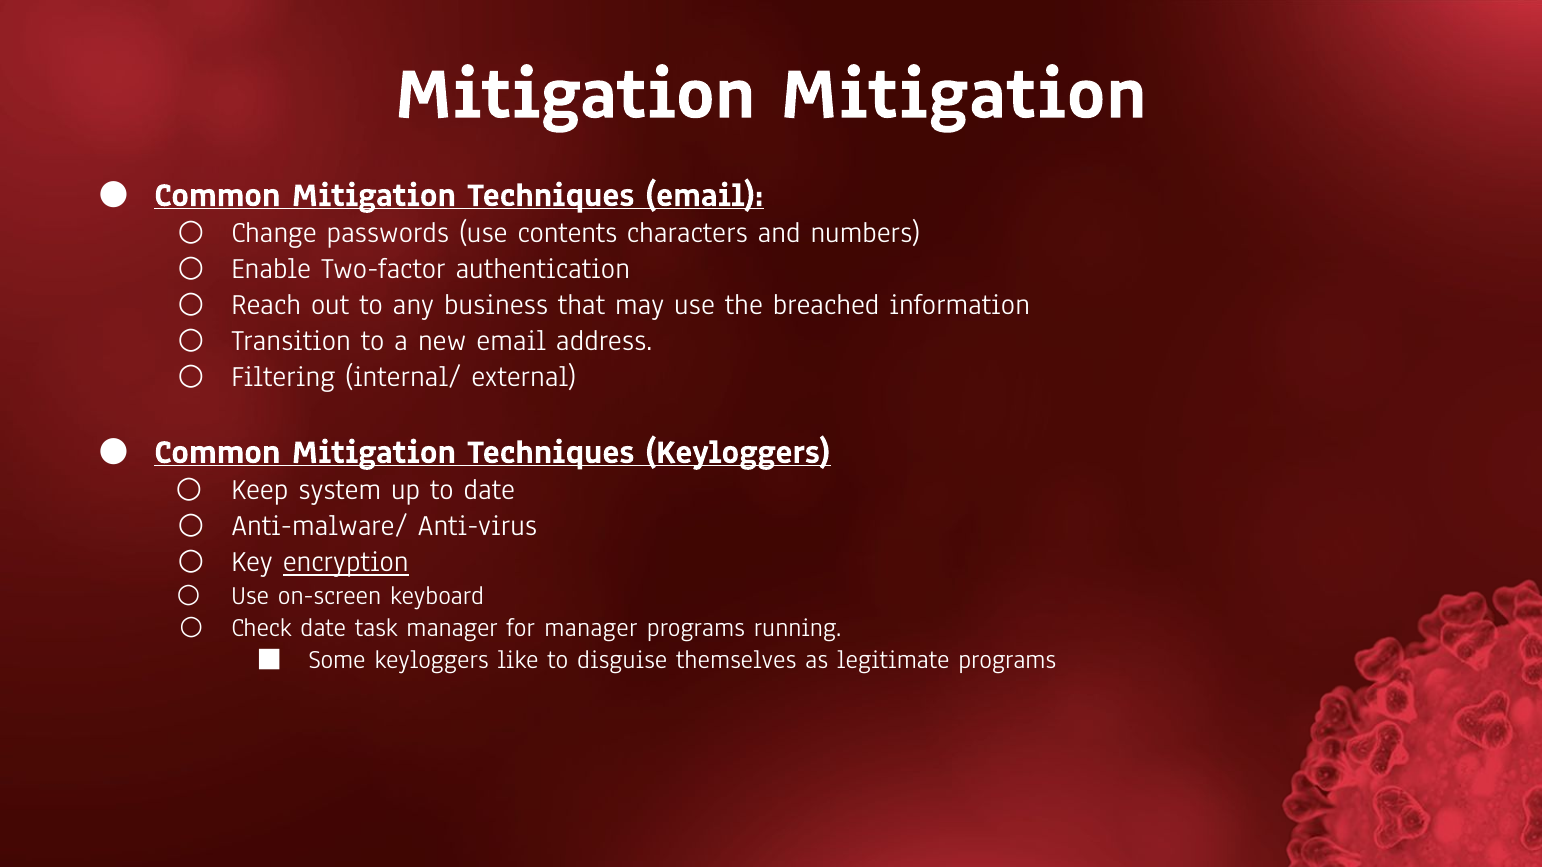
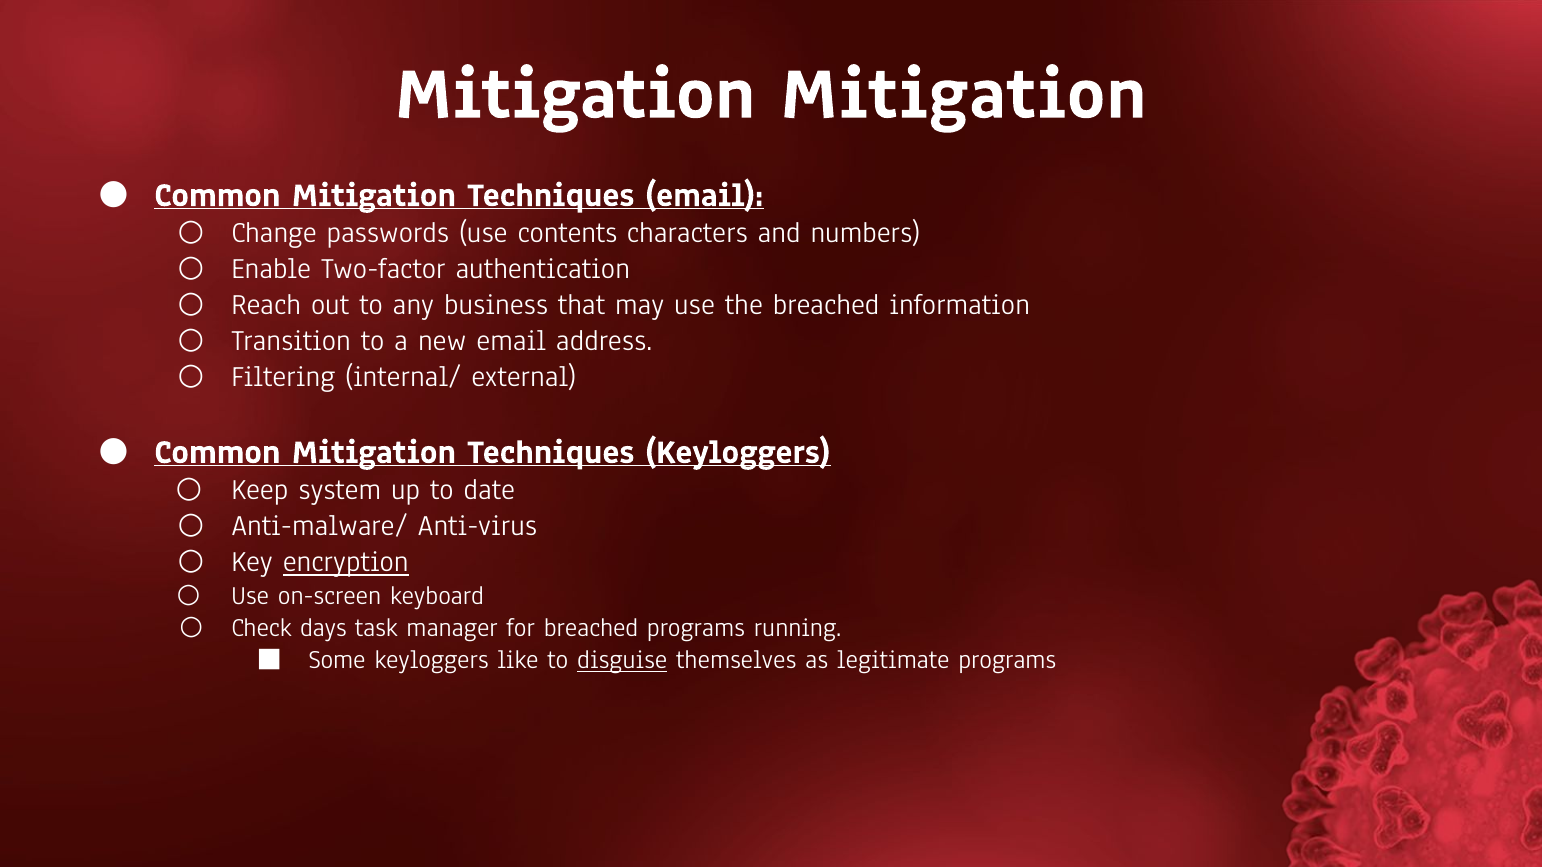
Check date: date -> days
for manager: manager -> breached
disguise underline: none -> present
